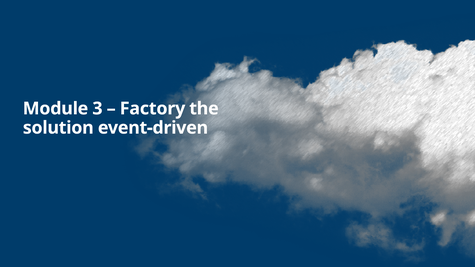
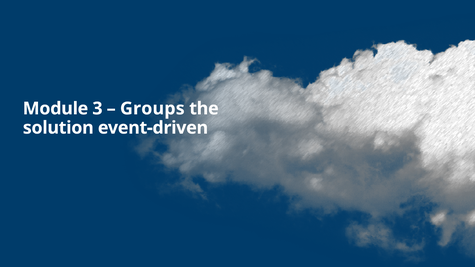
Factory: Factory -> Groups
